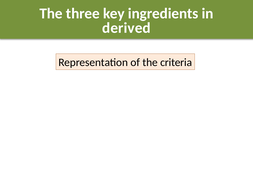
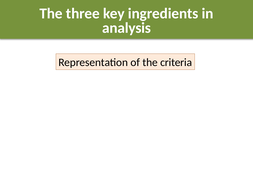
derived: derived -> analysis
